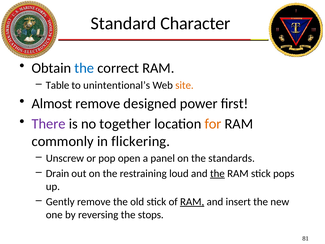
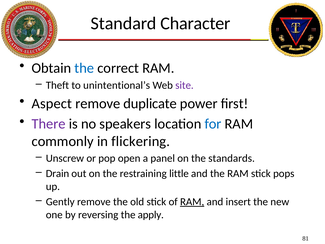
Table: Table -> Theft
site colour: orange -> purple
Almost: Almost -> Aspect
designed: designed -> duplicate
together: together -> speakers
for colour: orange -> blue
loud: loud -> little
the at (217, 173) underline: present -> none
stops: stops -> apply
